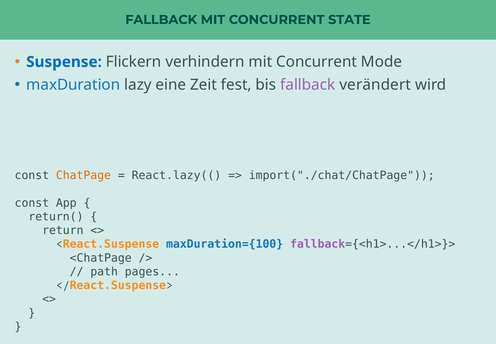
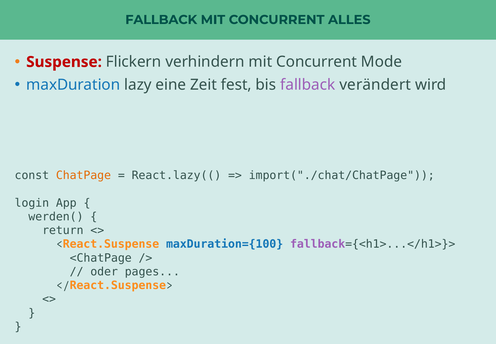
STATE: STATE -> ALLES
Suspense colour: blue -> red
const at (32, 203): const -> login
return(: return( -> werden(
path: path -> oder
